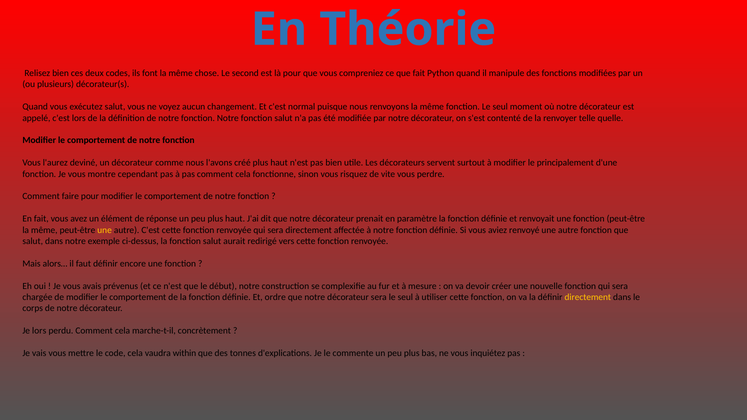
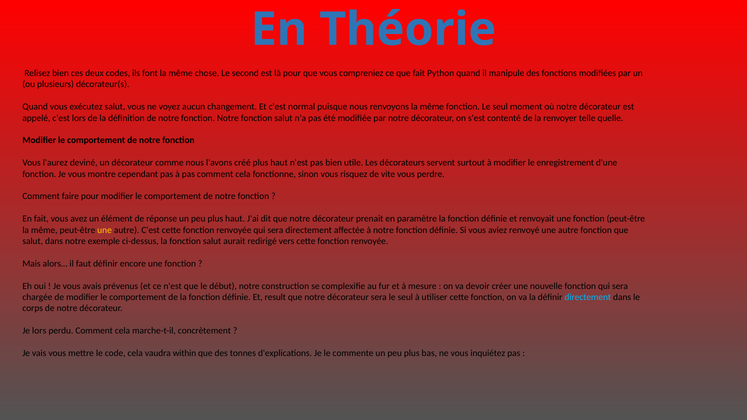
principalement: principalement -> enregistrement
ordre: ordre -> result
directement at (588, 297) colour: yellow -> light blue
